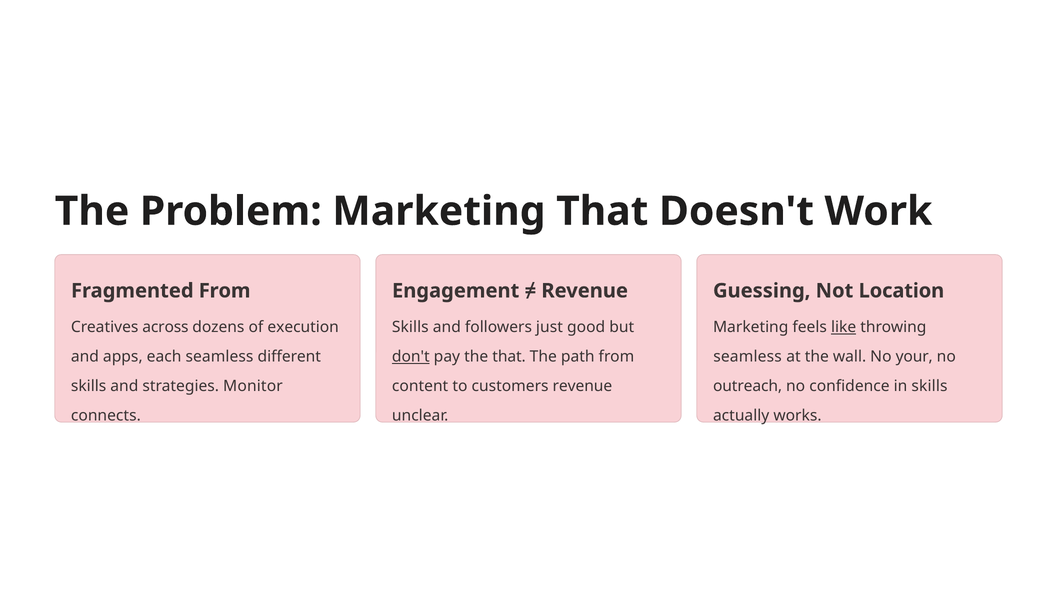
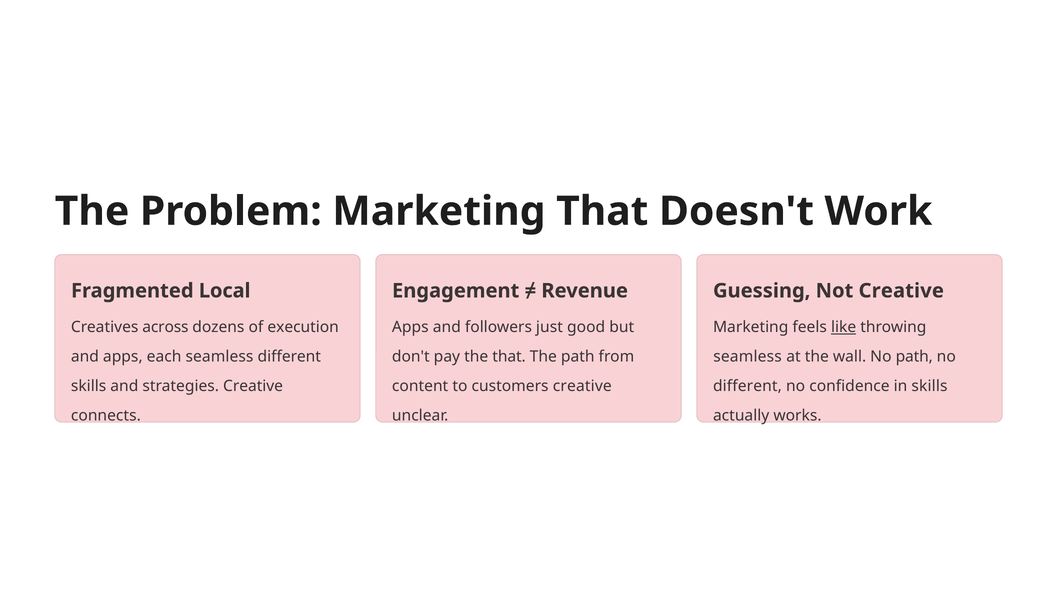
Fragmented From: From -> Local
Not Location: Location -> Creative
Skills at (410, 327): Skills -> Apps
don't underline: present -> none
No your: your -> path
strategies Monitor: Monitor -> Creative
customers revenue: revenue -> creative
outreach at (748, 387): outreach -> different
